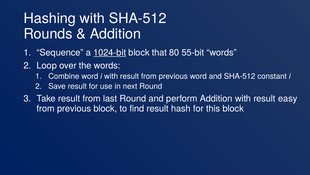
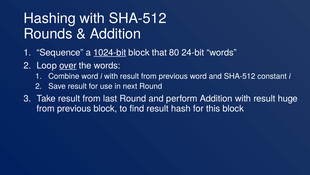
55-bit: 55-bit -> 24-bit
over underline: none -> present
easy: easy -> huge
